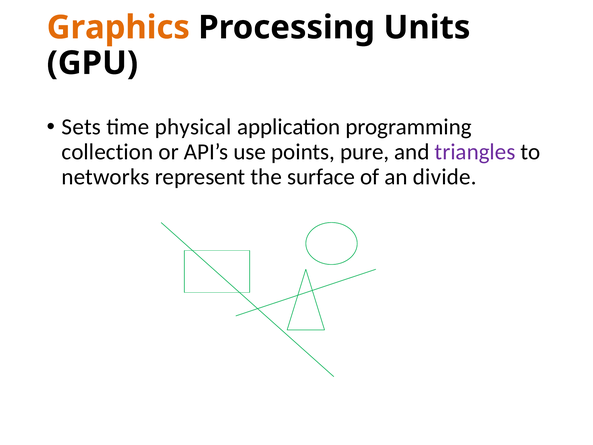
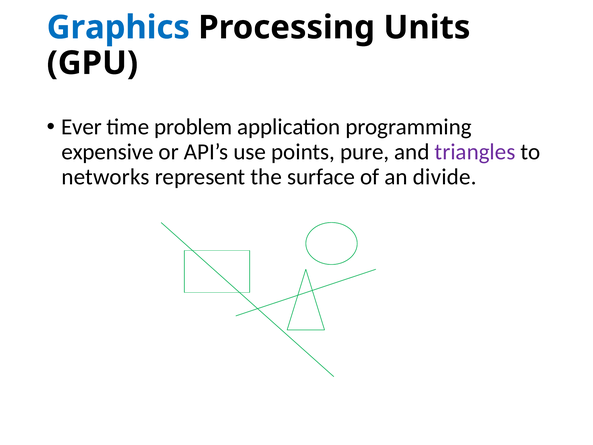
Graphics colour: orange -> blue
Sets: Sets -> Ever
physical: physical -> problem
collection: collection -> expensive
